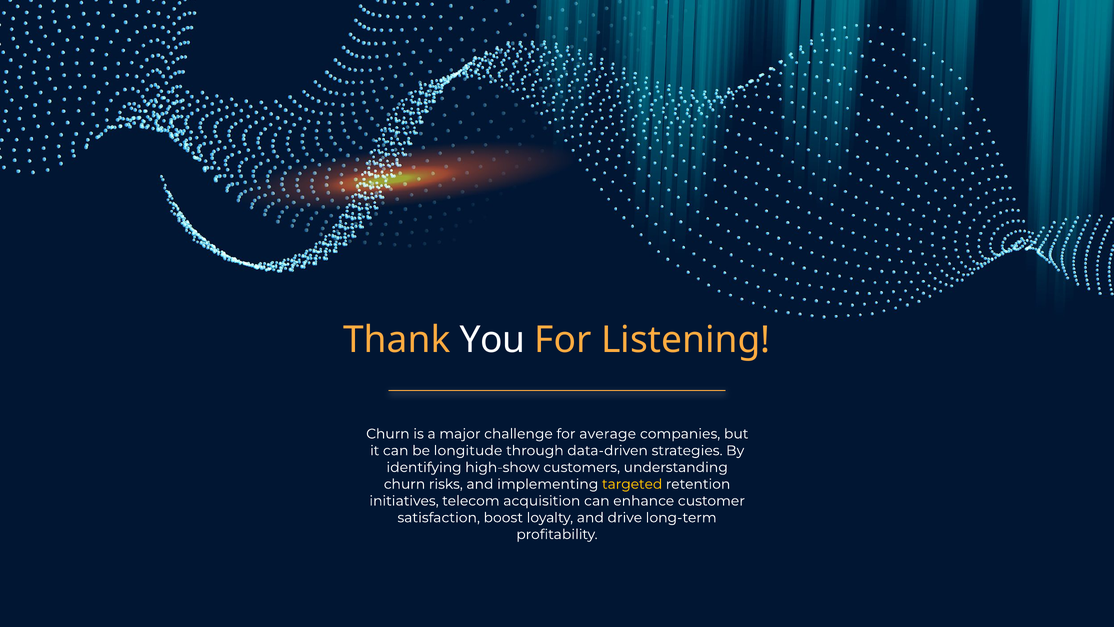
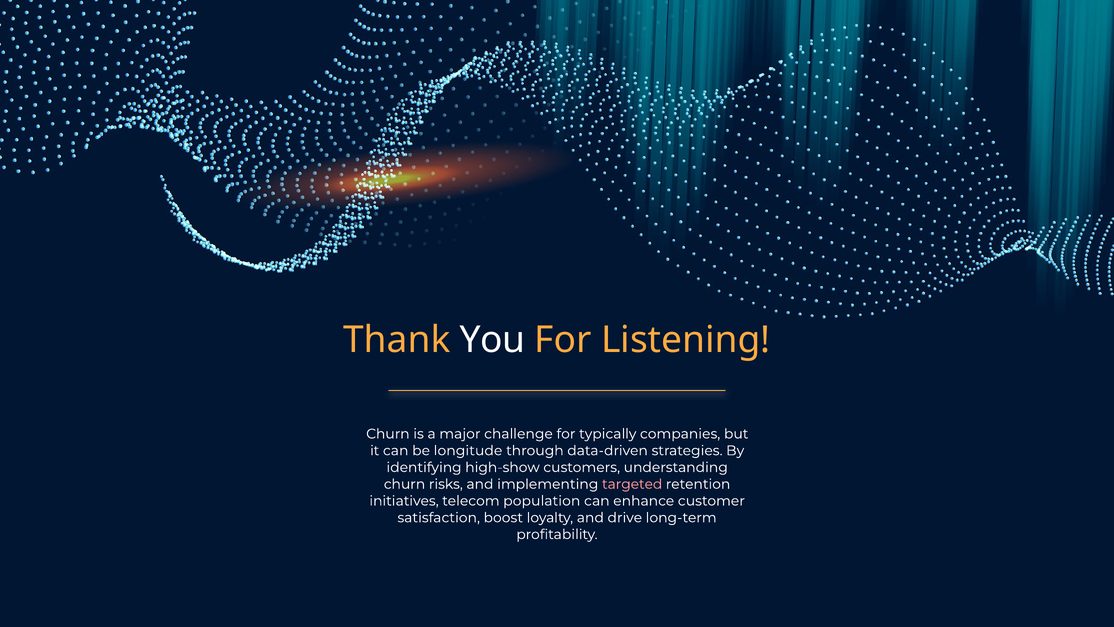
average: average -> typically
targeted colour: yellow -> pink
acquisition: acquisition -> population
